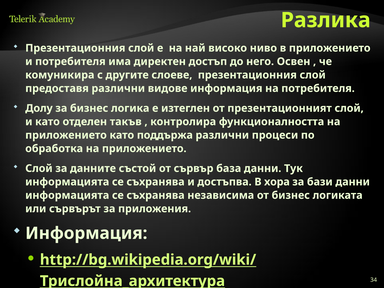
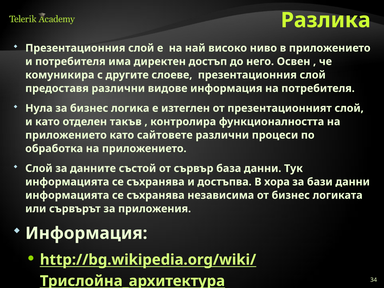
Долу: Долу -> Нула
поддържа: поддържа -> сайтовете
